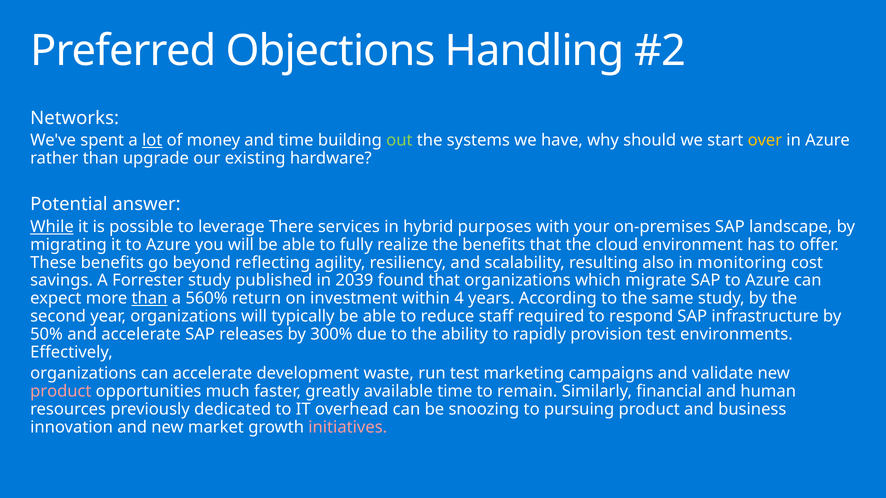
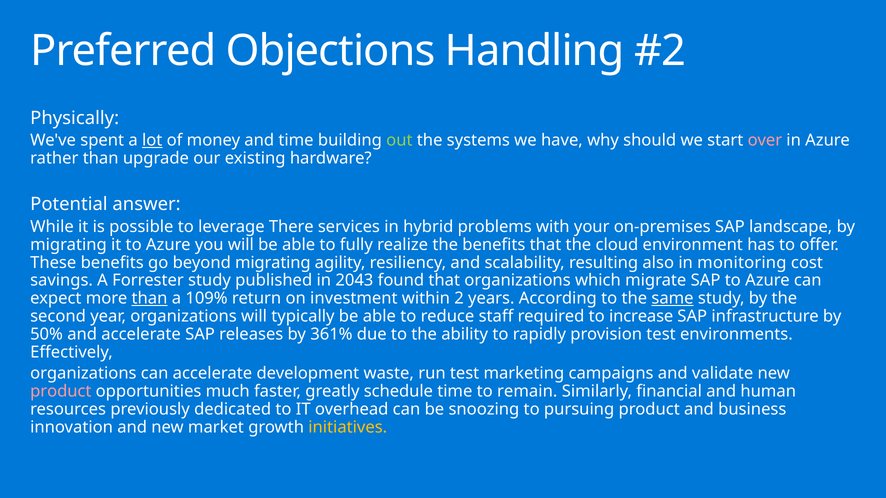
Networks: Networks -> Physically
over colour: yellow -> pink
While underline: present -> none
purposes: purposes -> problems
beyond reflecting: reflecting -> migrating
2039: 2039 -> 2043
560%: 560% -> 109%
4: 4 -> 2
same underline: none -> present
respond: respond -> increase
300%: 300% -> 361%
available: available -> schedule
initiatives colour: pink -> yellow
